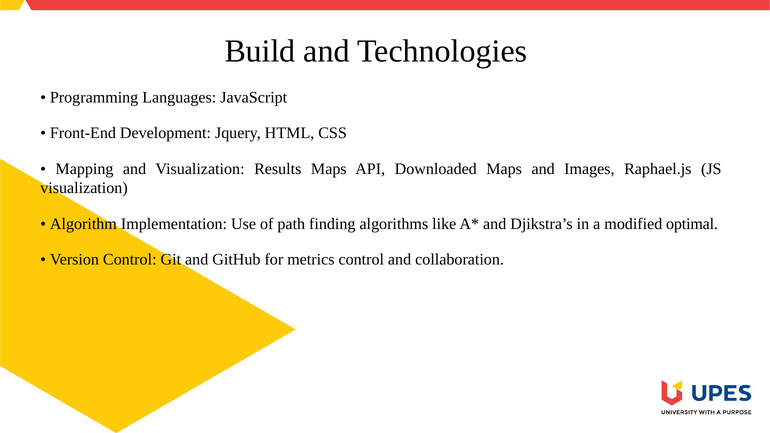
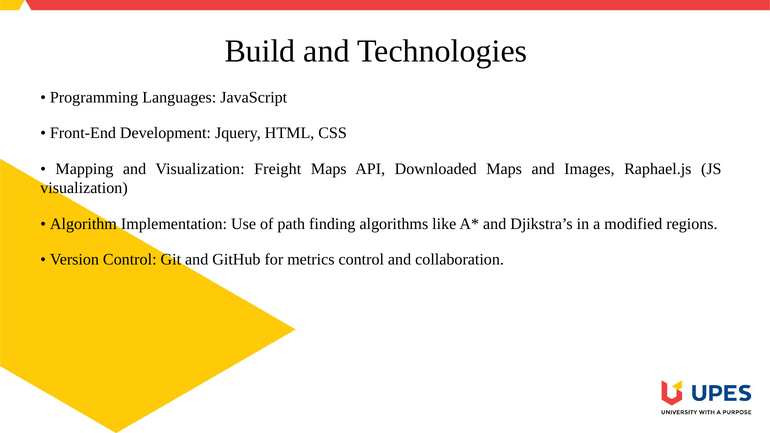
Results: Results -> Freight
optimal: optimal -> regions
